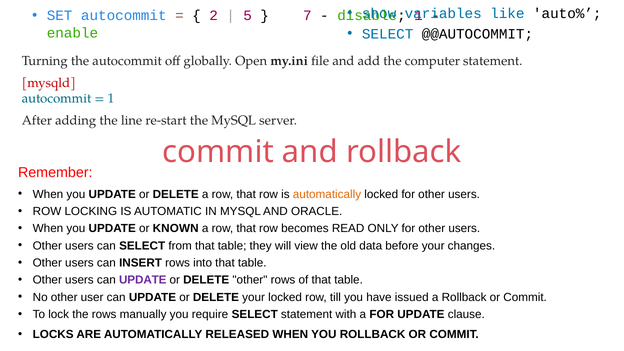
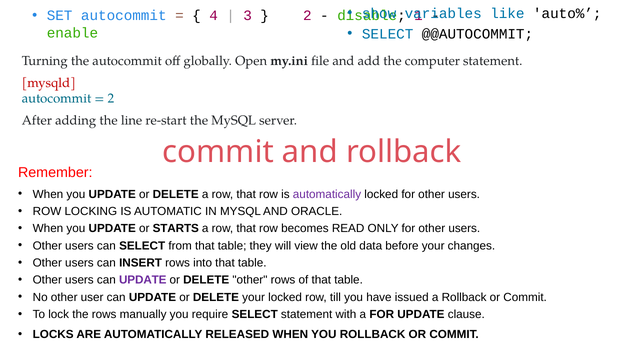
2: 2 -> 4
5: 5 -> 3
7 at (307, 16): 7 -> 2
1 at (111, 99): 1 -> 2
automatically at (327, 194) colour: orange -> purple
KNOWN: KNOWN -> STARTS
